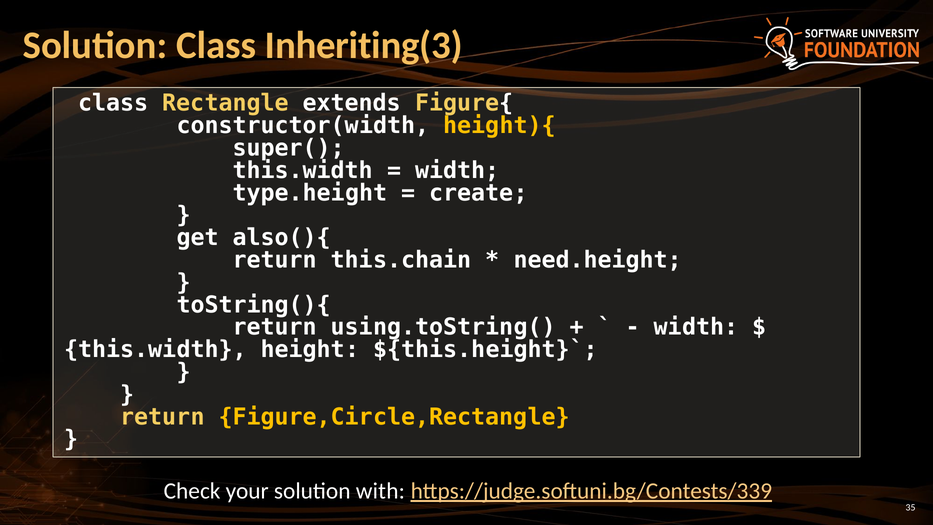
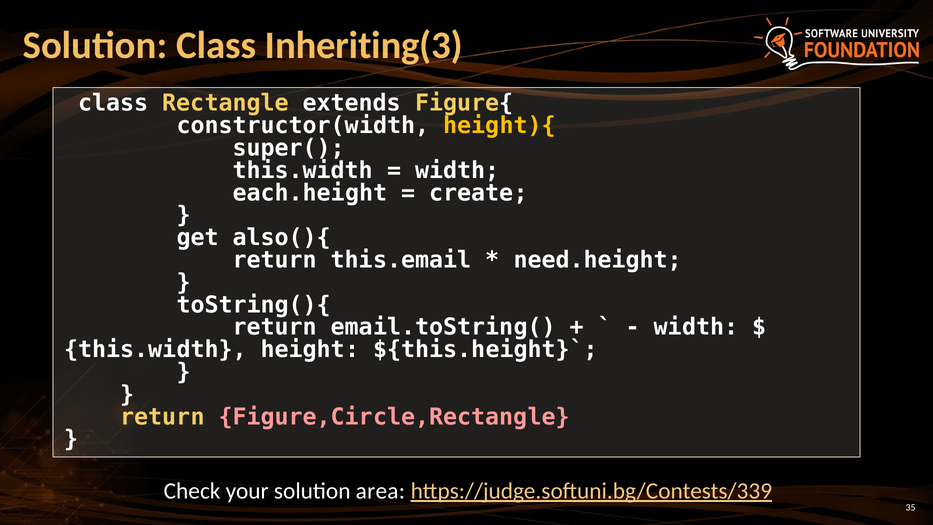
type.height: type.height -> each.height
this.chain: this.chain -> this.email
using.toString(: using.toString( -> email.toString(
Figure,Circle,Rectangle colour: yellow -> pink
with: with -> area
